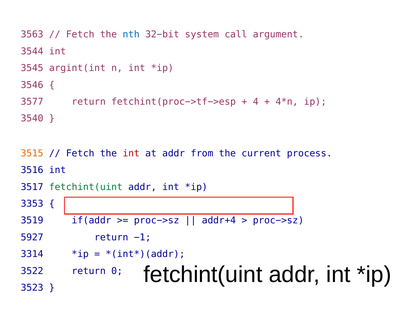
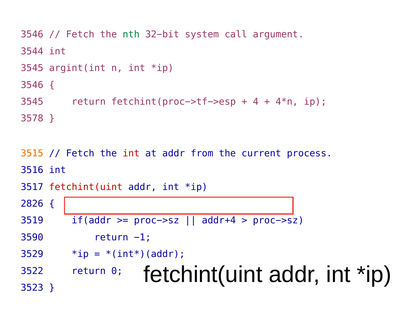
3563 at (32, 35): 3563 -> 3546
nth colour: blue -> green
3577 at (32, 102): 3577 -> 3545
3540: 3540 -> 3578
fetchint(uint at (86, 187) colour: green -> red
3353: 3353 -> 2826
5927: 5927 -> 3590
3314: 3314 -> 3529
